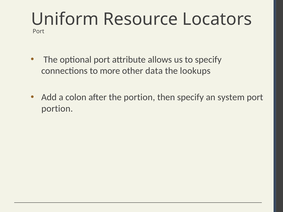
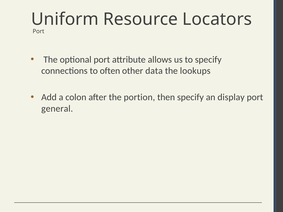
more: more -> often
system: system -> display
portion at (57, 109): portion -> general
